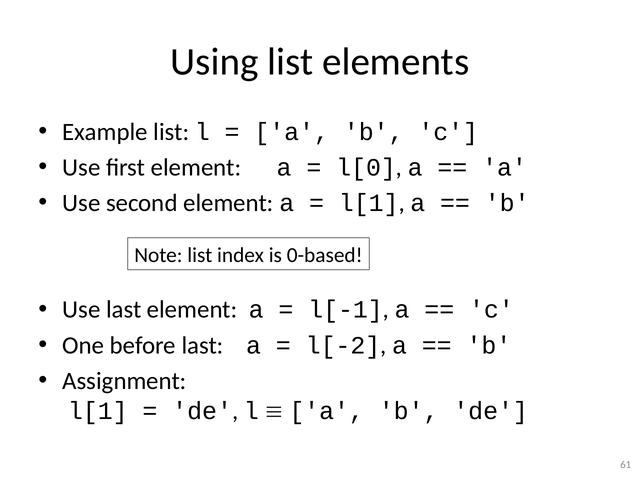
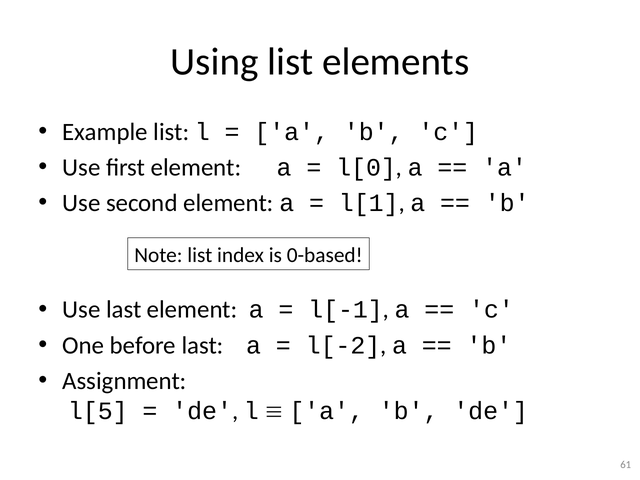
l[1 at (98, 411): l[1 -> l[5
